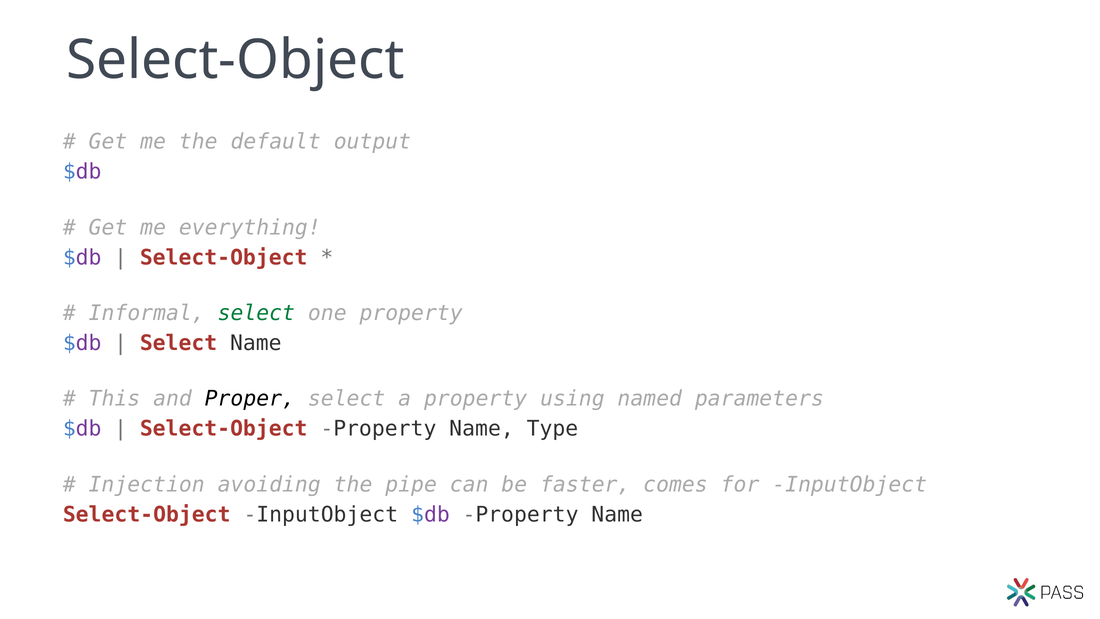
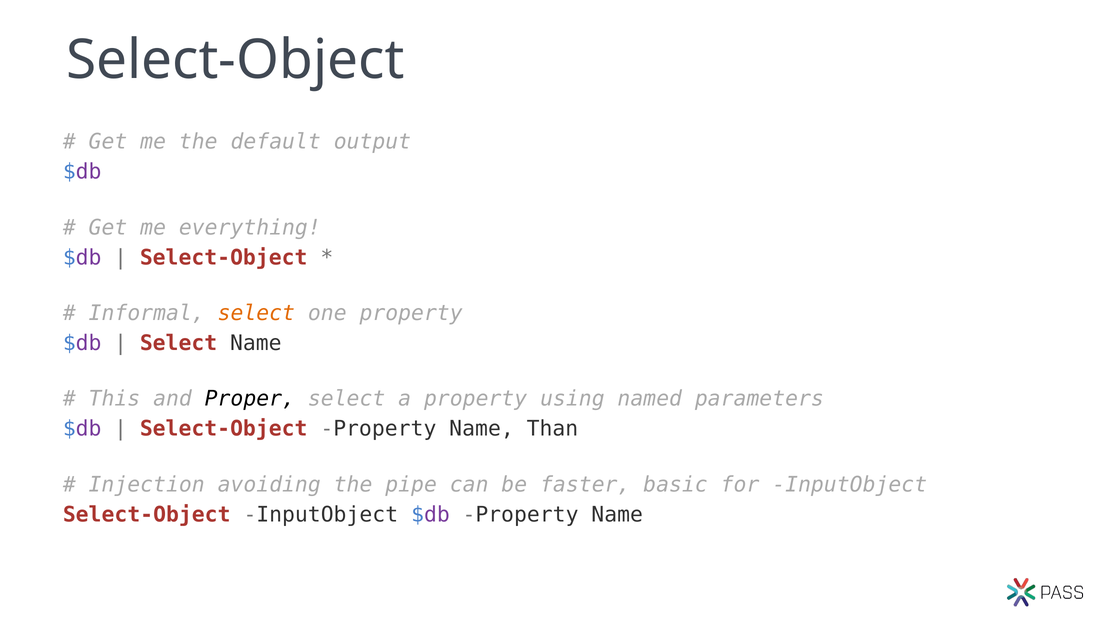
select at (256, 313) colour: green -> orange
Type: Type -> Than
comes: comes -> basic
